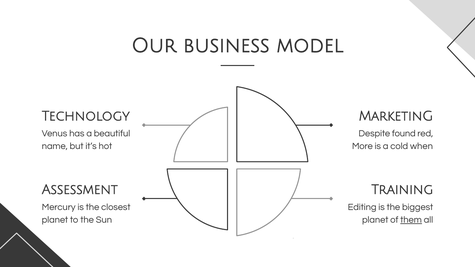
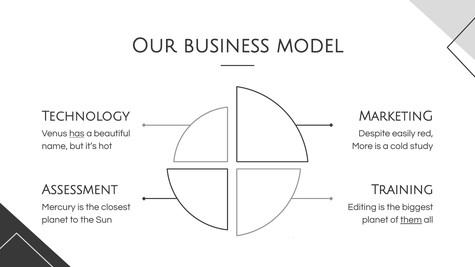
has underline: none -> present
found: found -> easily
when: when -> study
